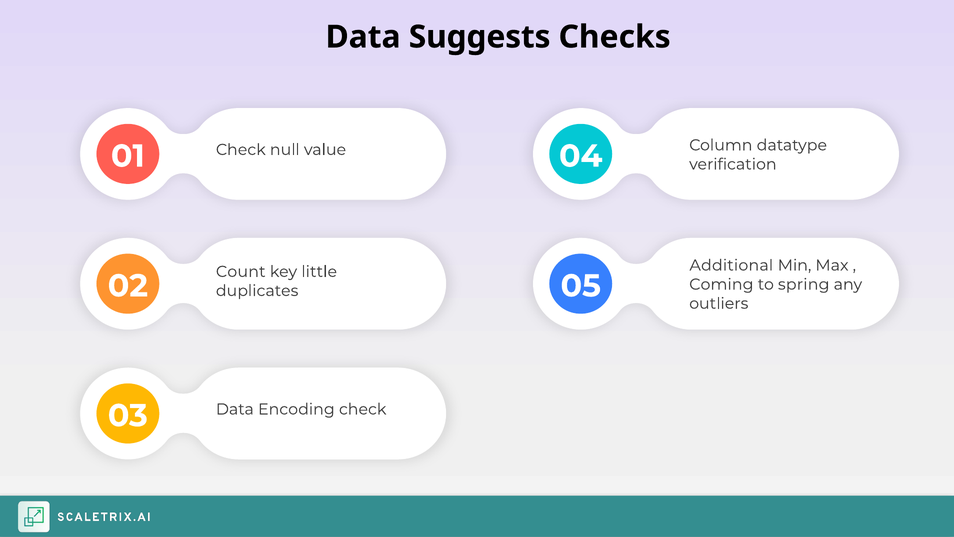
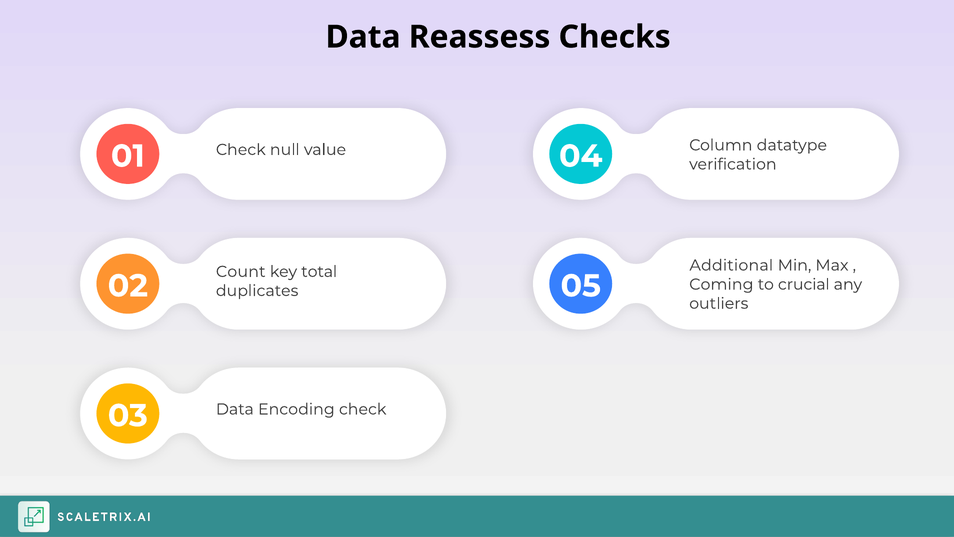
Suggests: Suggests -> Reassess
little: little -> total
spring: spring -> crucial
